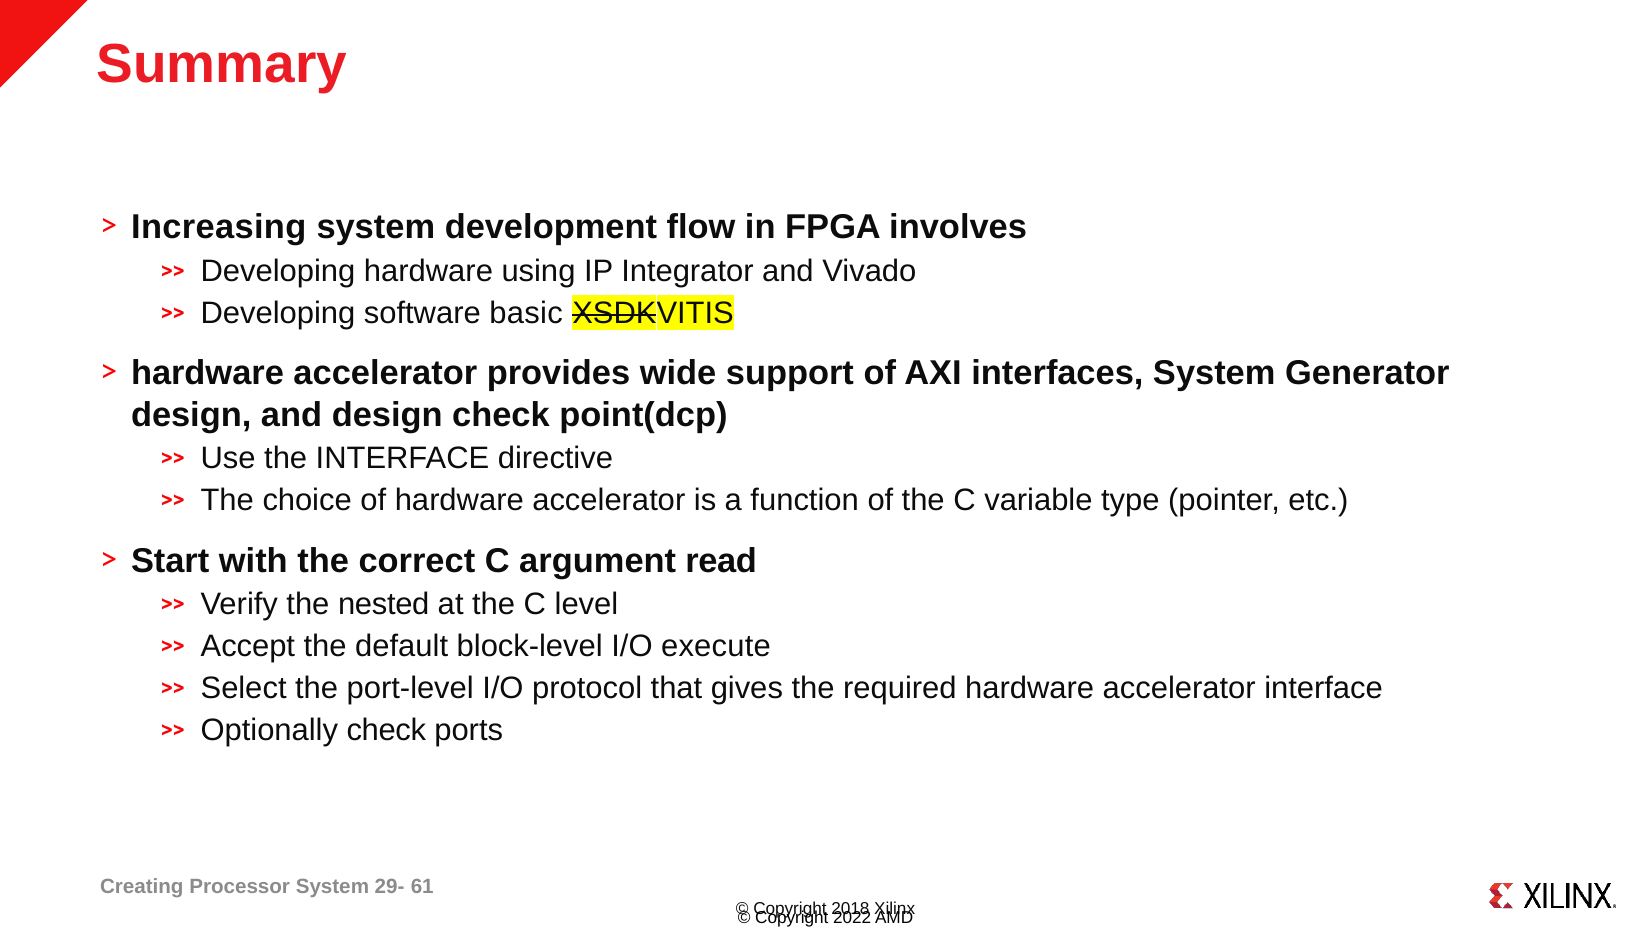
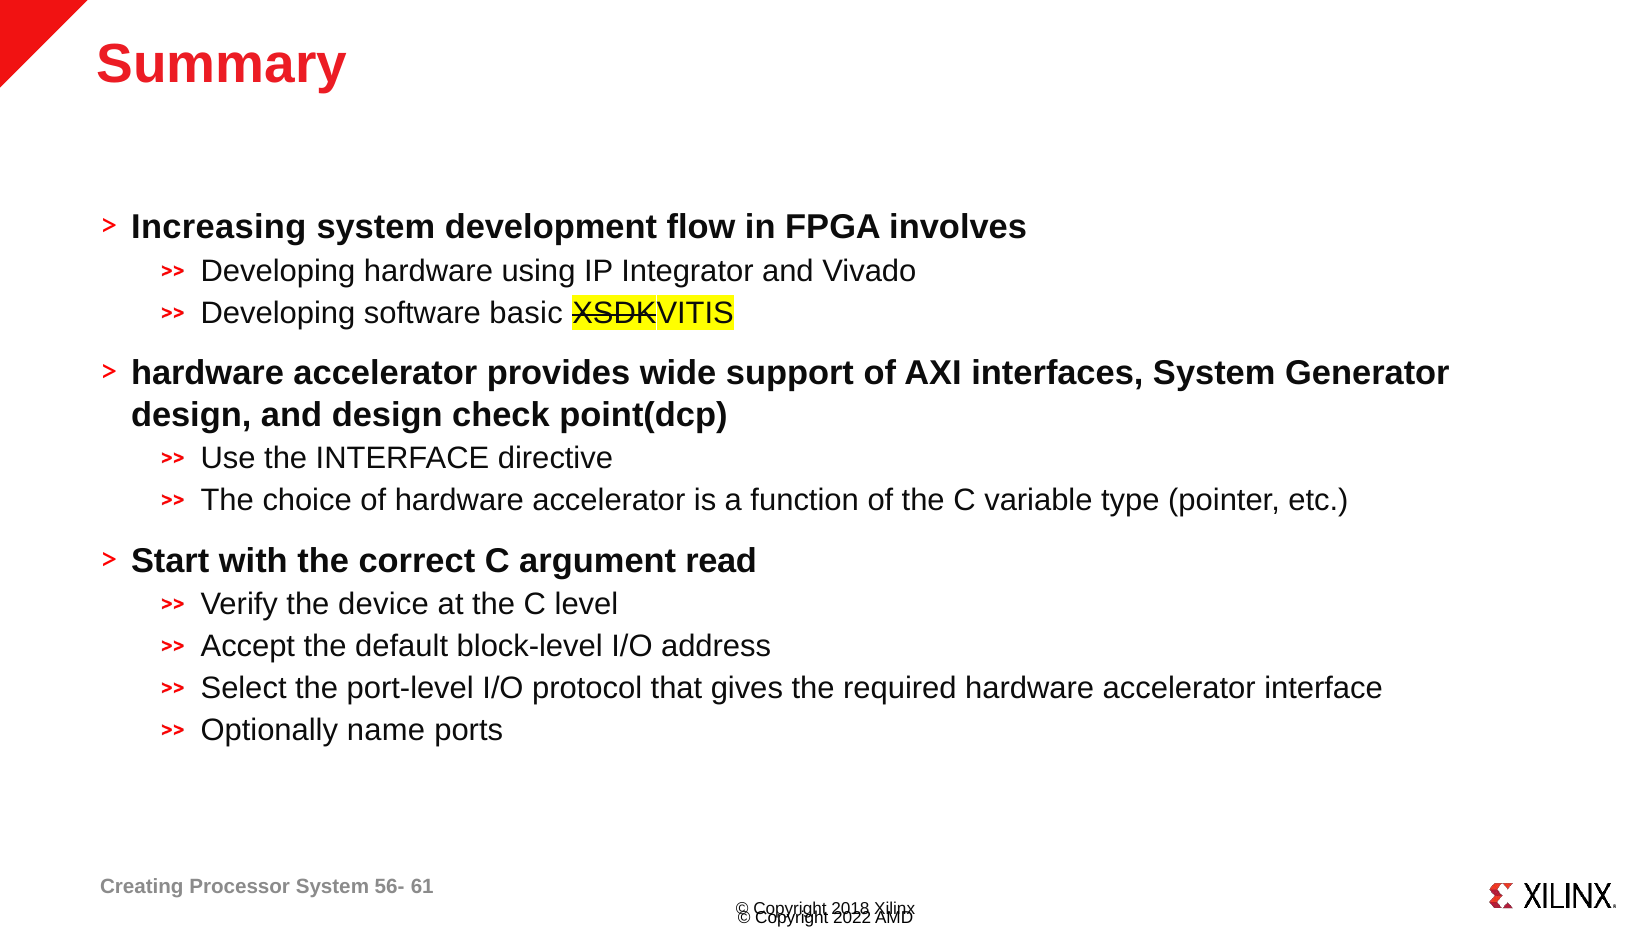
nested: nested -> device
execute: execute -> address
Optionally check: check -> name
29-: 29- -> 56-
